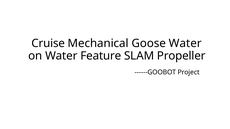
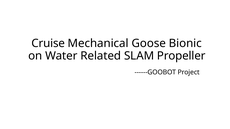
Goose Water: Water -> Bionic
Feature: Feature -> Related
